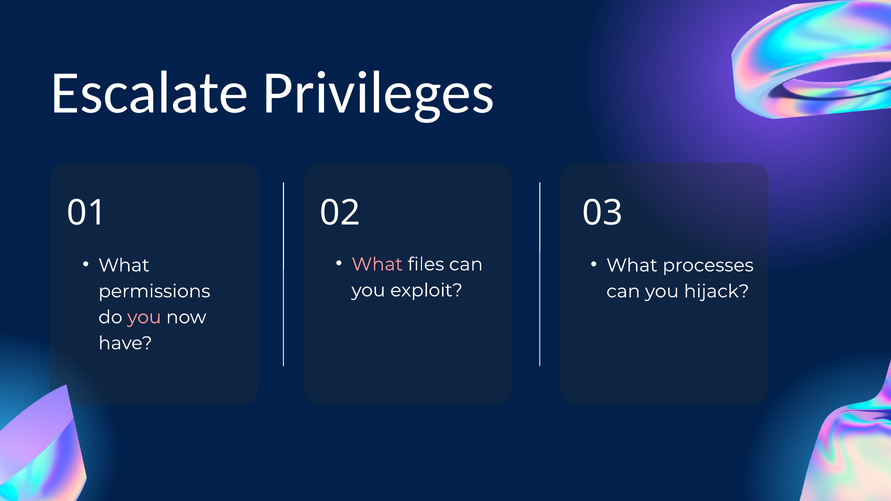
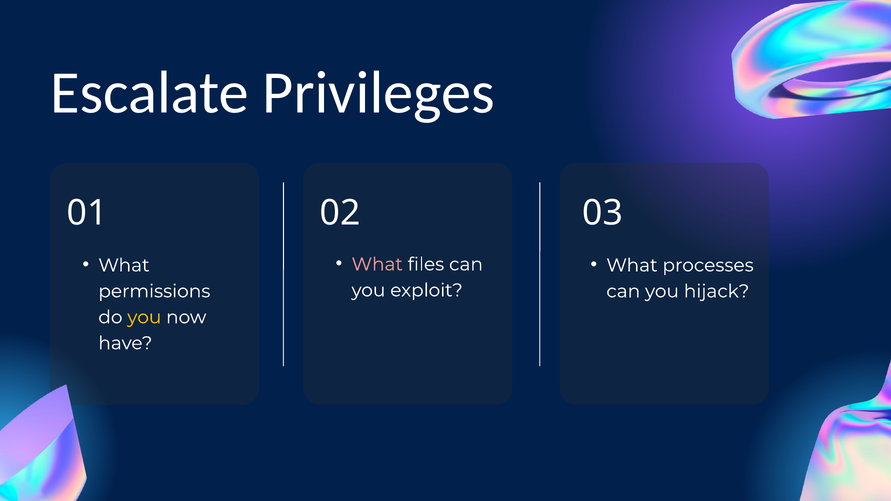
you at (144, 317) colour: pink -> yellow
